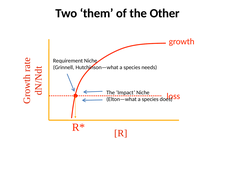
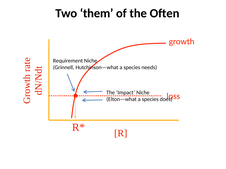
Other: Other -> Often
